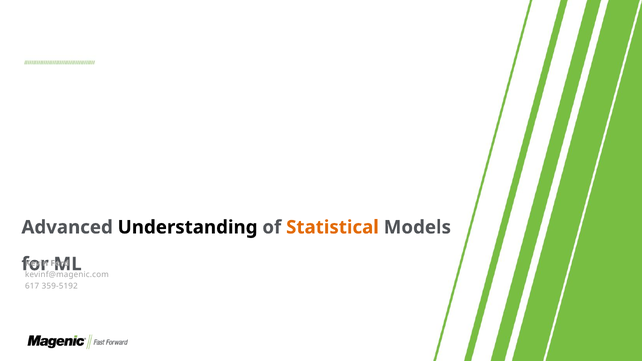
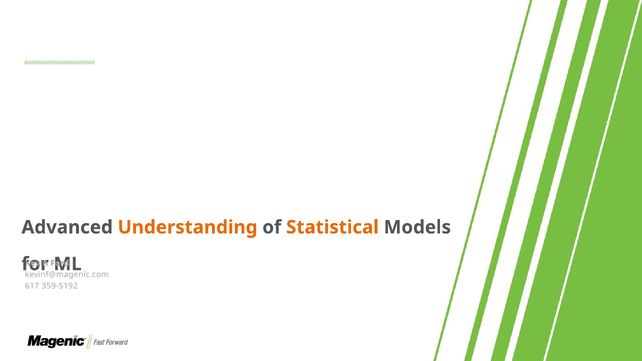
Understanding colour: black -> orange
